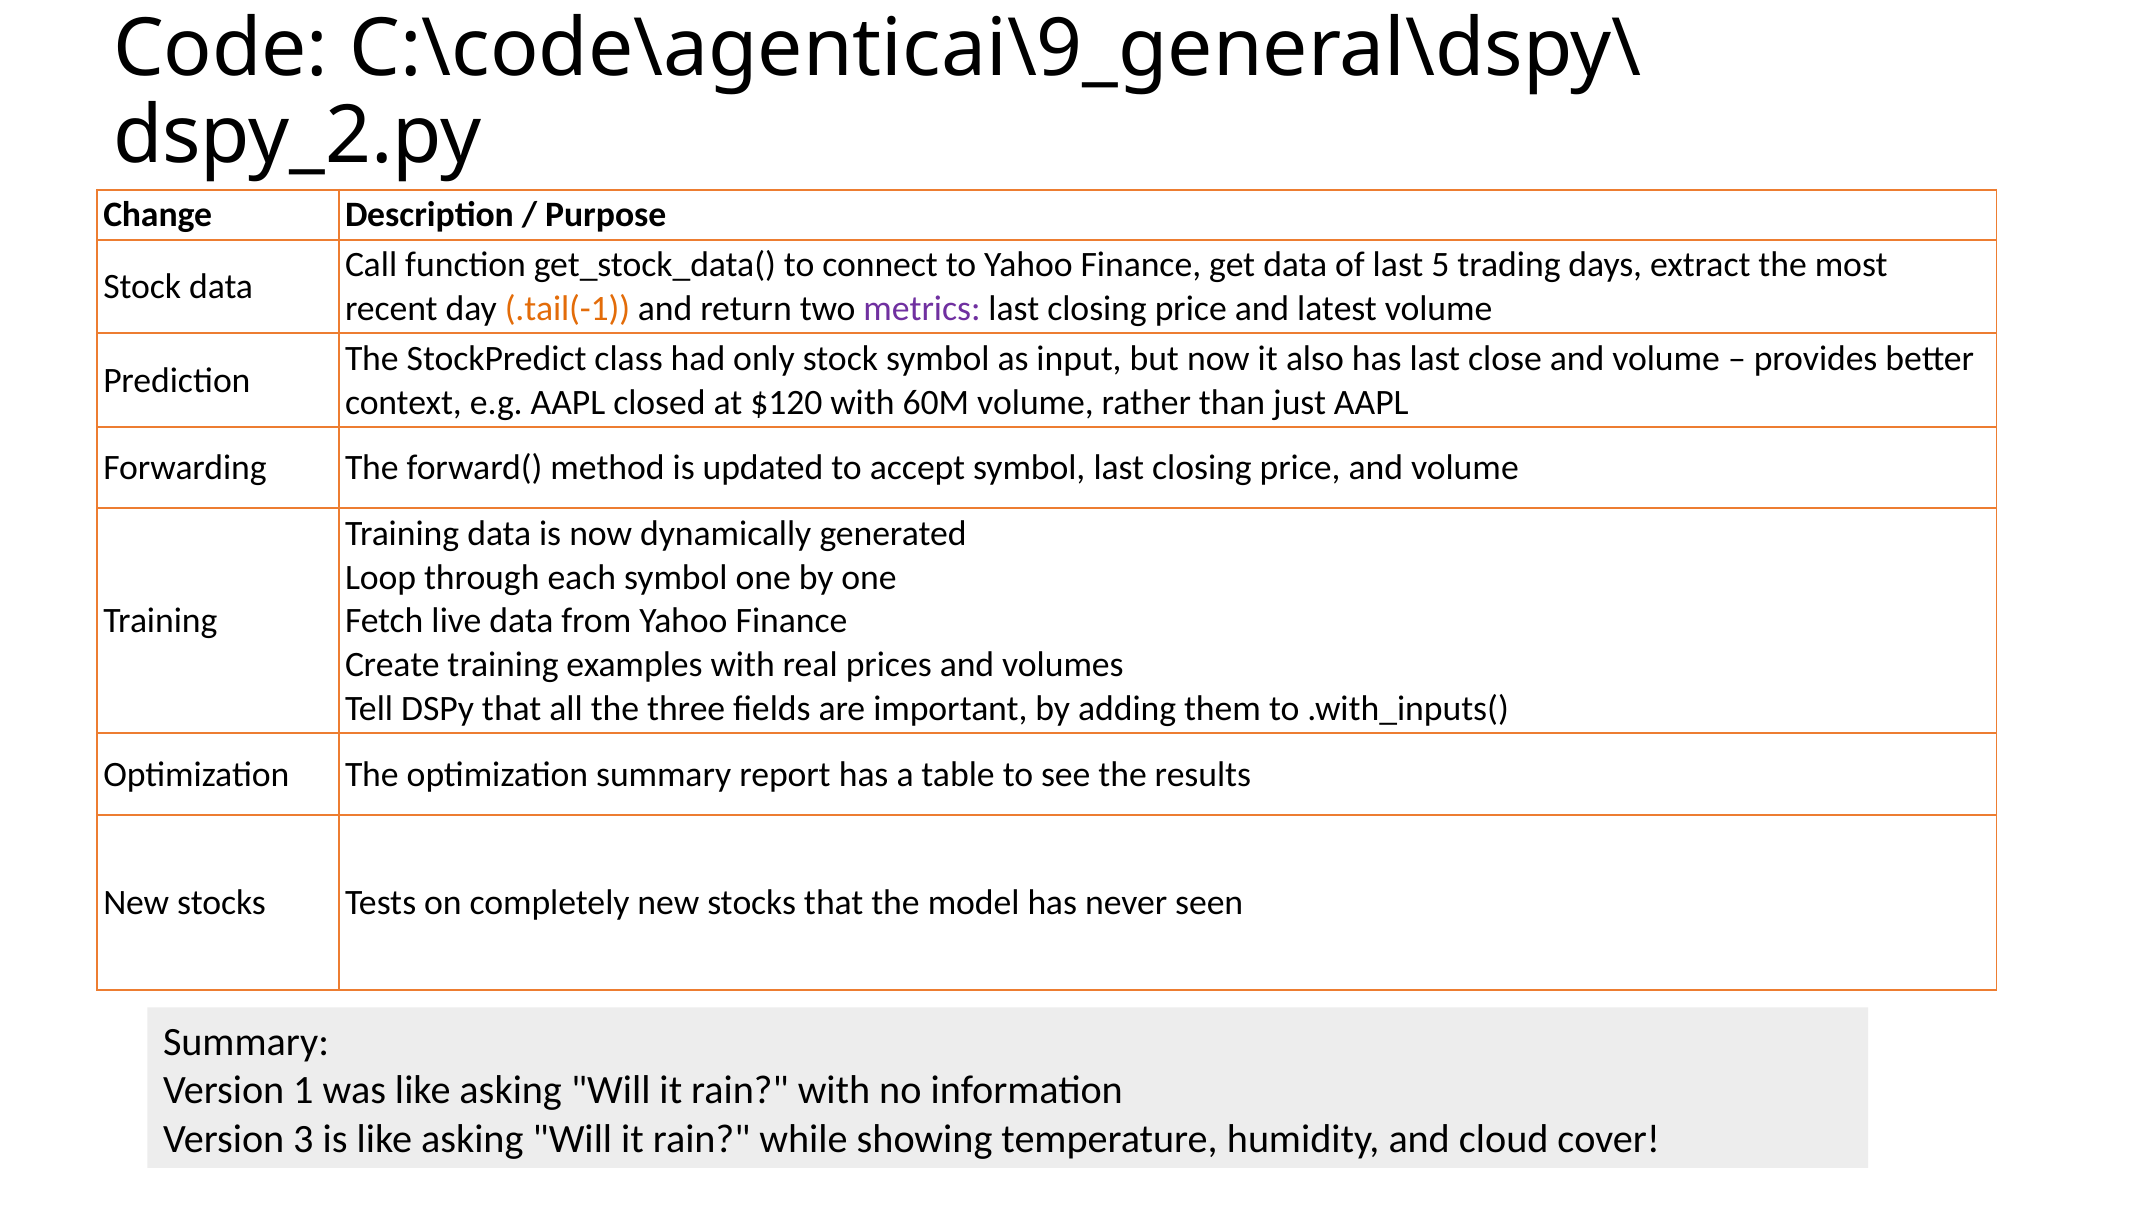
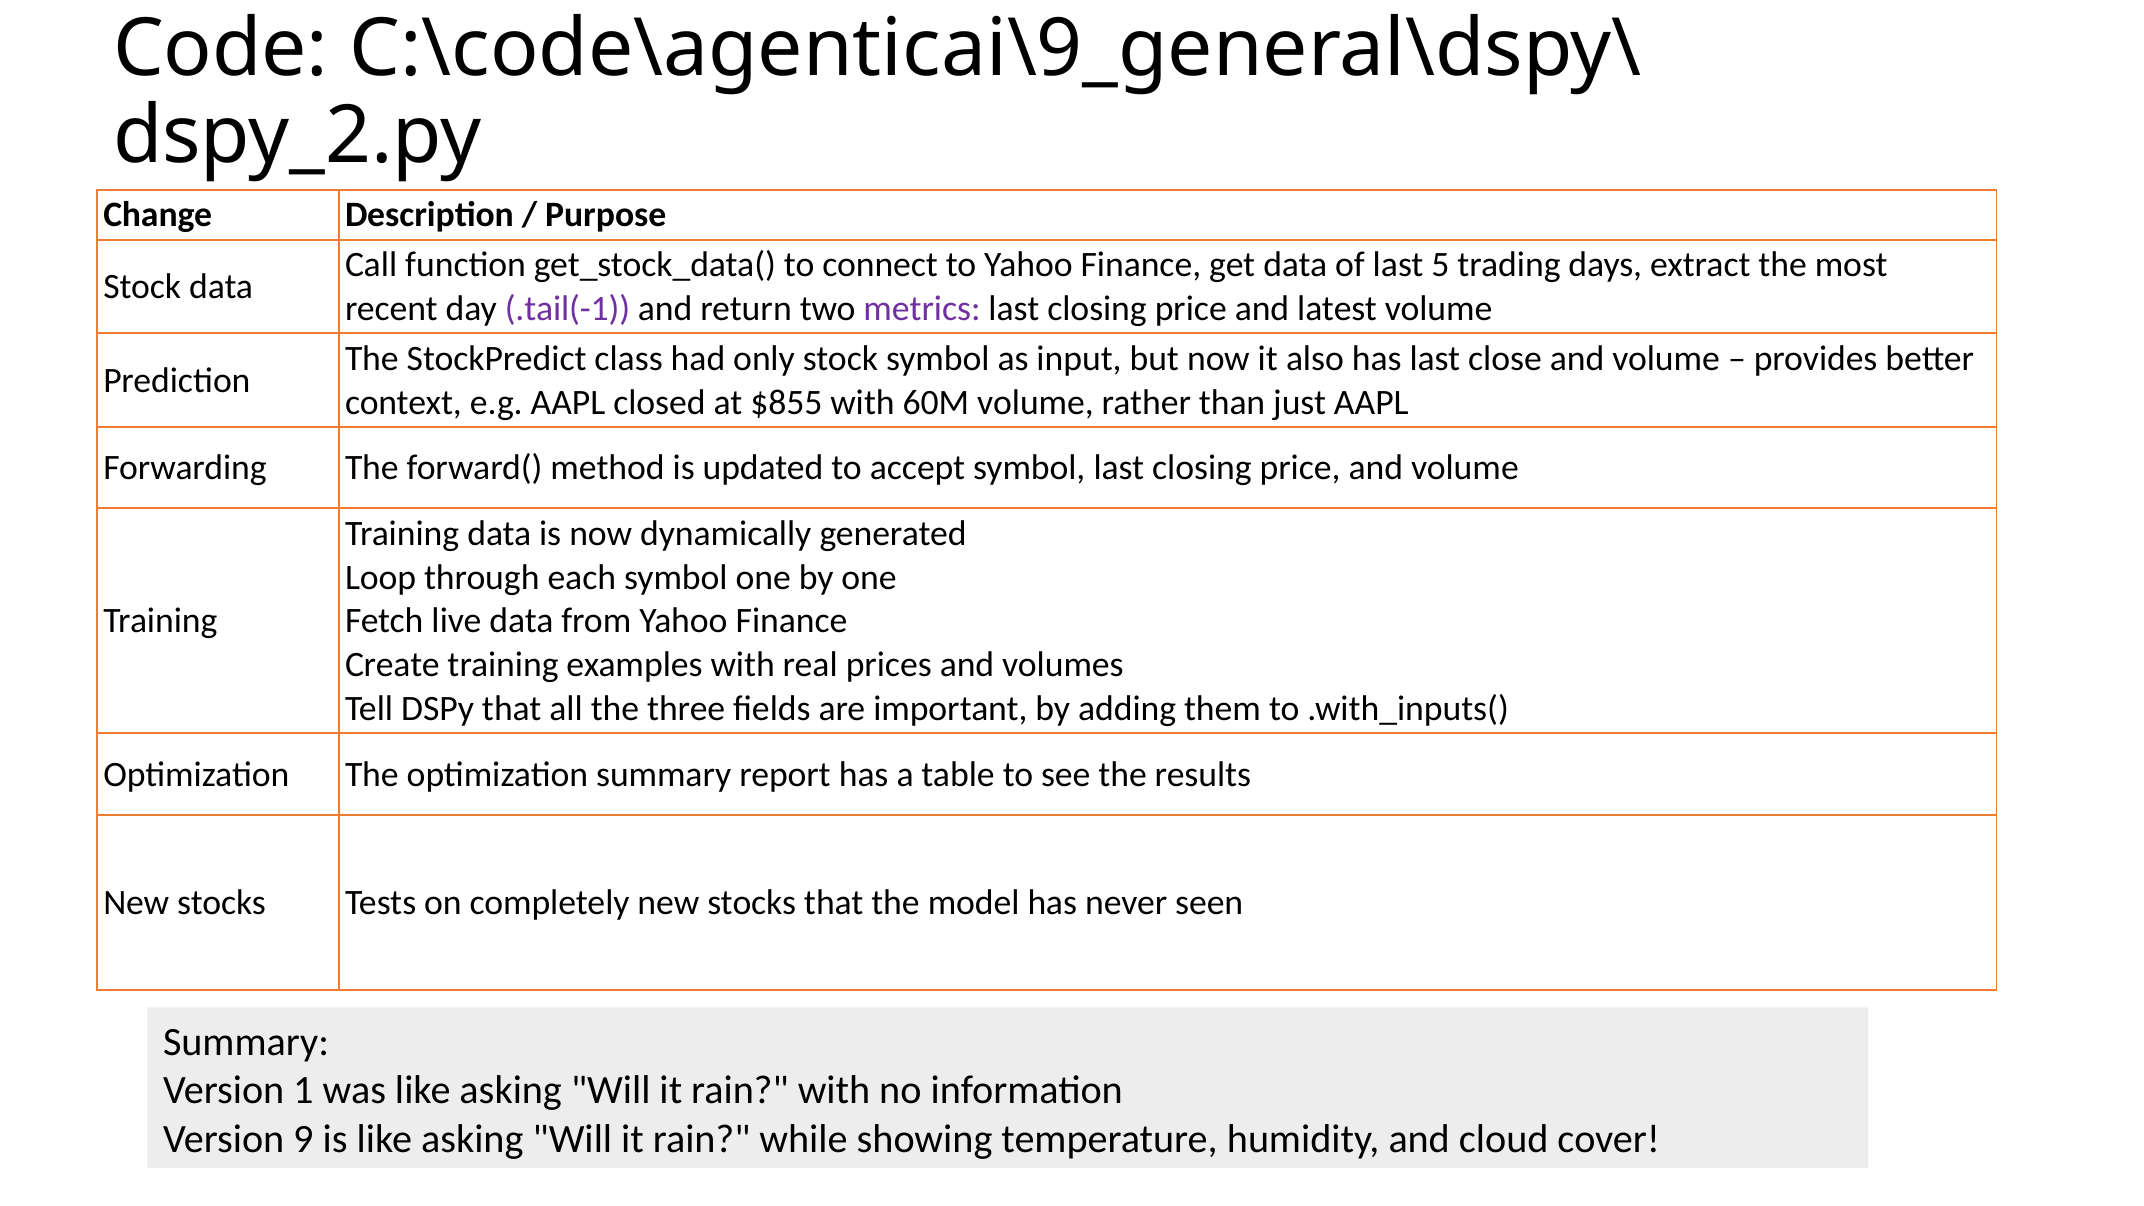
.tail(-1 colour: orange -> purple
$120: $120 -> $855
3: 3 -> 9
